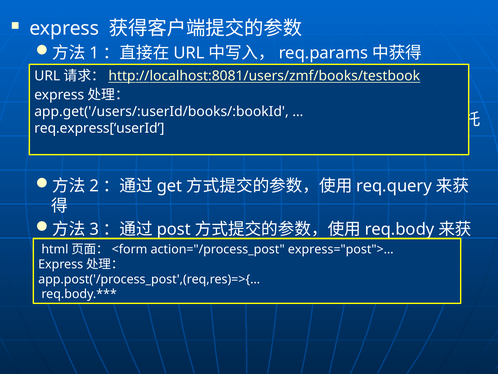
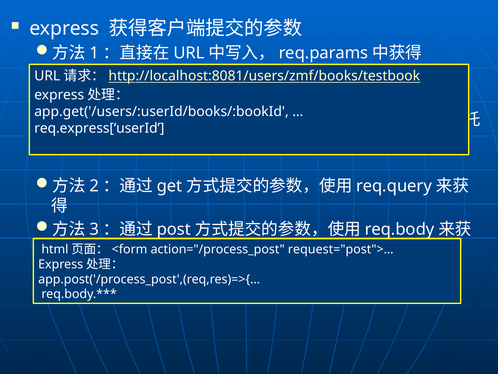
express="post">…: express="post">… -> request="post">…
